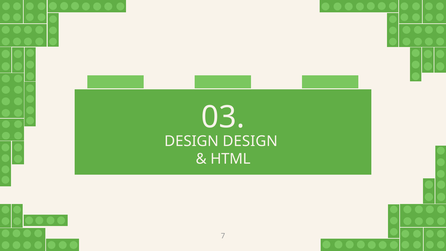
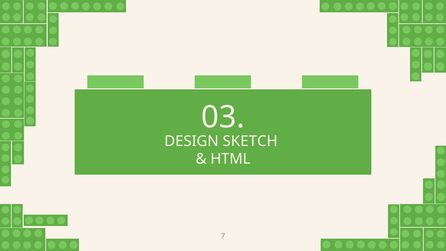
DESIGN DESIGN: DESIGN -> SKETCH
